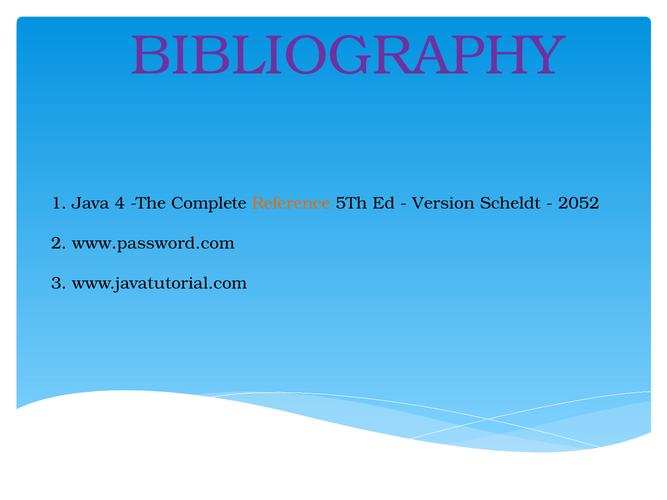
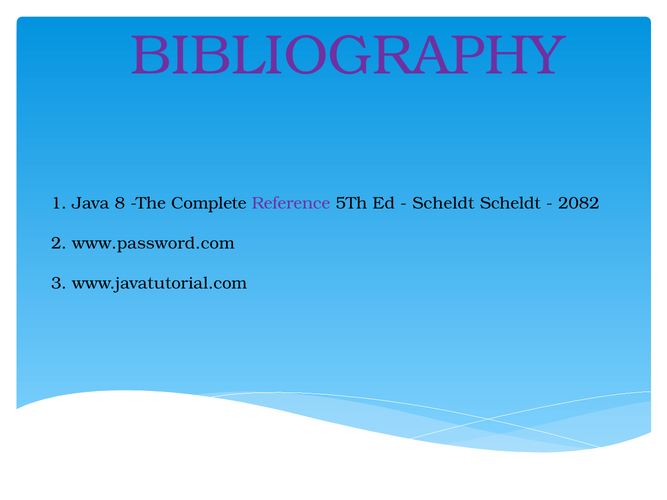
4: 4 -> 8
Reference colour: orange -> purple
Version at (443, 203): Version -> Scheldt
2052: 2052 -> 2082
